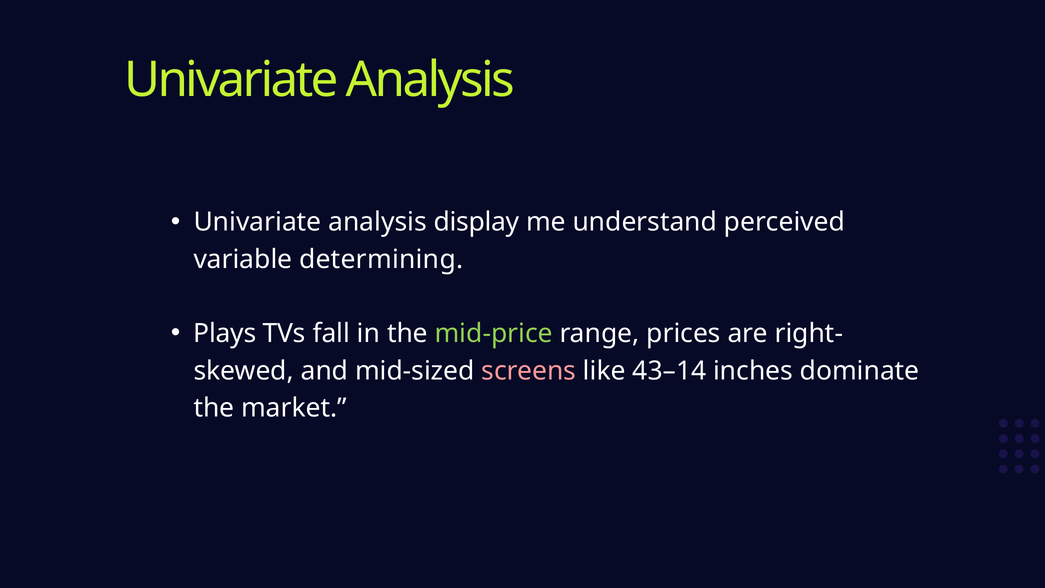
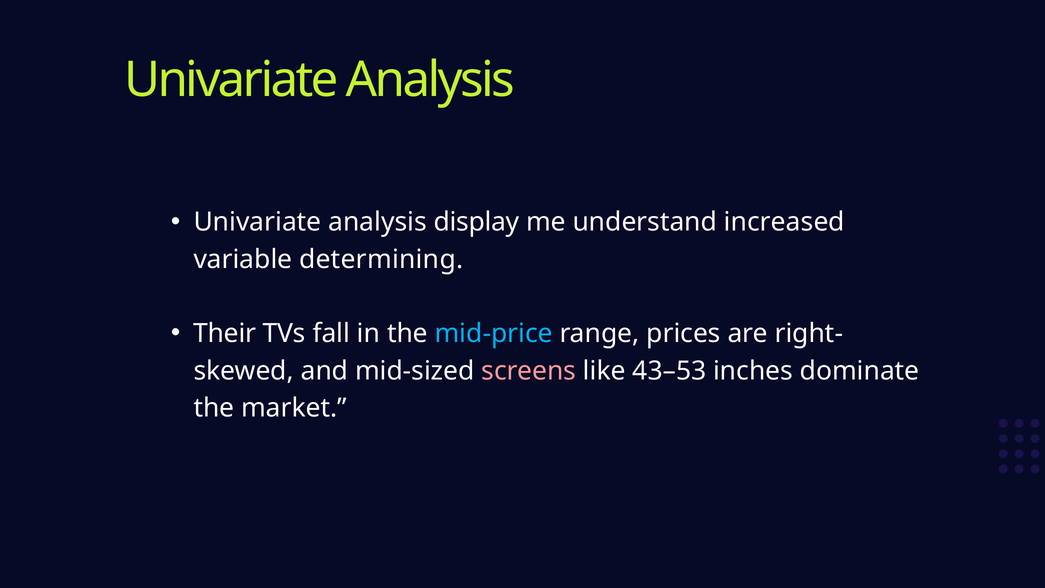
perceived: perceived -> increased
Plays: Plays -> Their
mid-price colour: light green -> light blue
43–14: 43–14 -> 43–53
